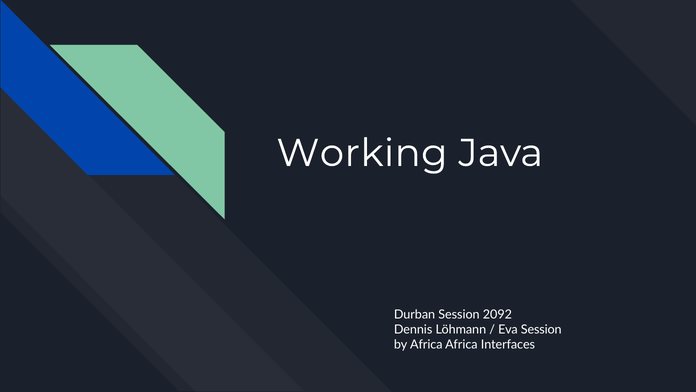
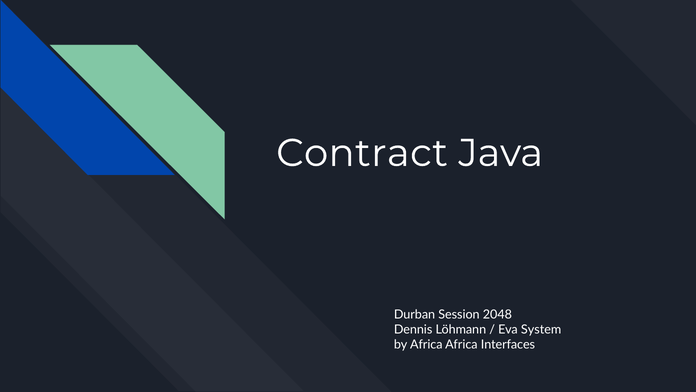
Working: Working -> Contract
2092: 2092 -> 2048
Eva Session: Session -> System
